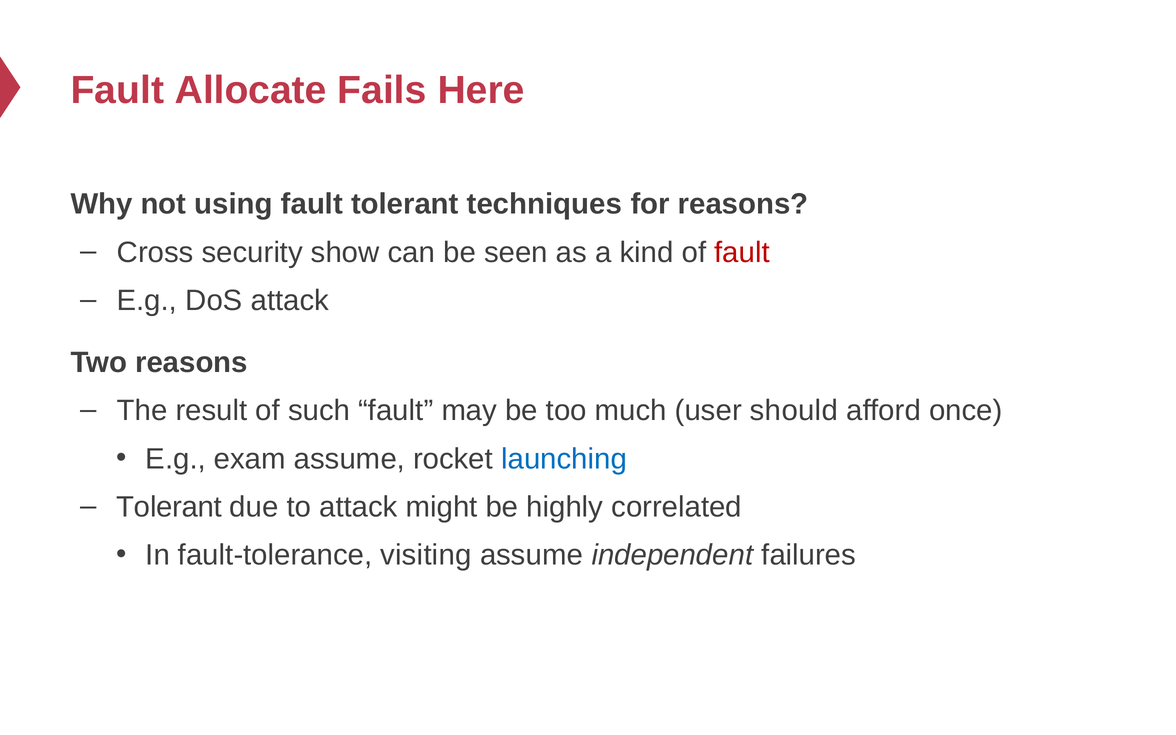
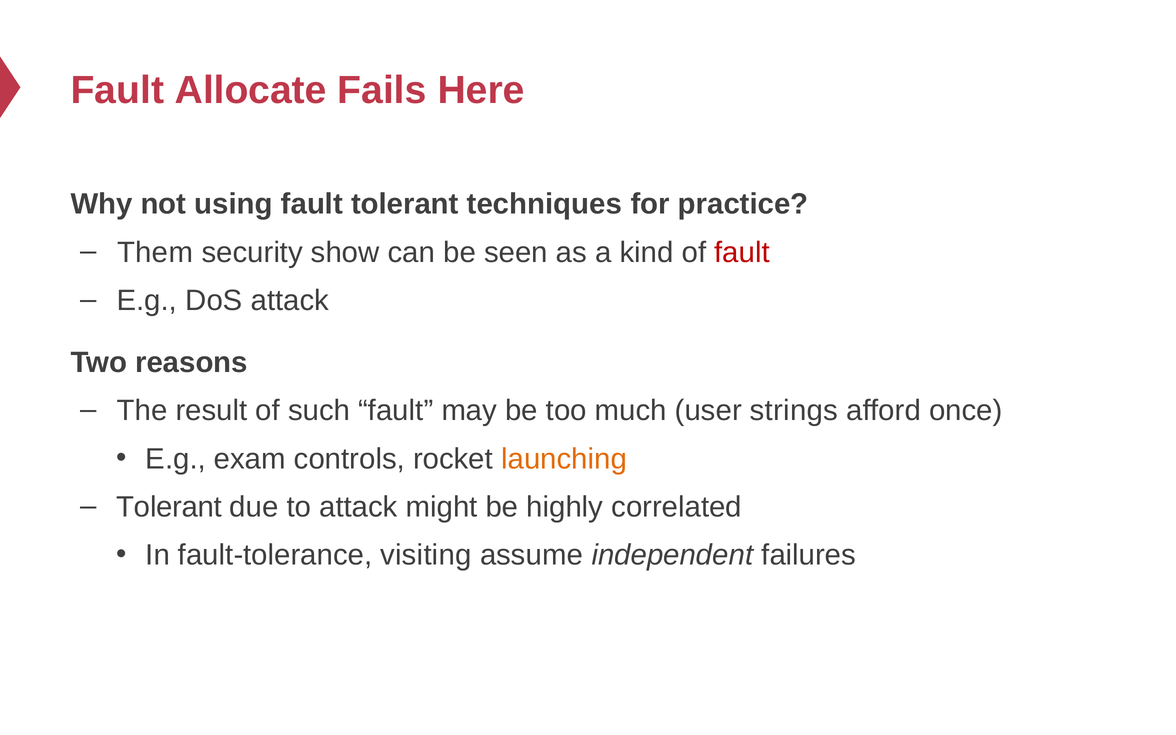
for reasons: reasons -> practice
Cross: Cross -> Them
should: should -> strings
exam assume: assume -> controls
launching colour: blue -> orange
